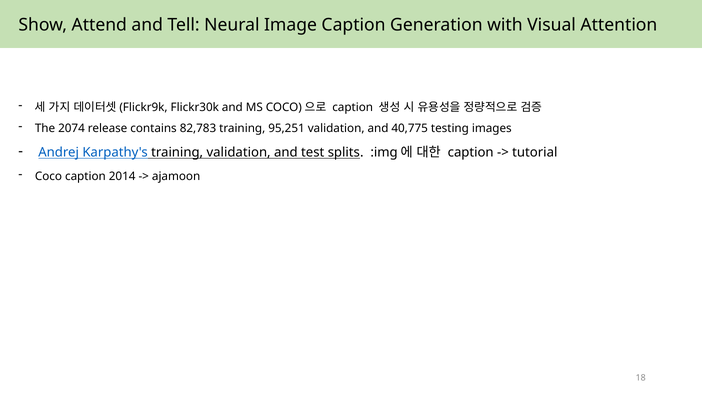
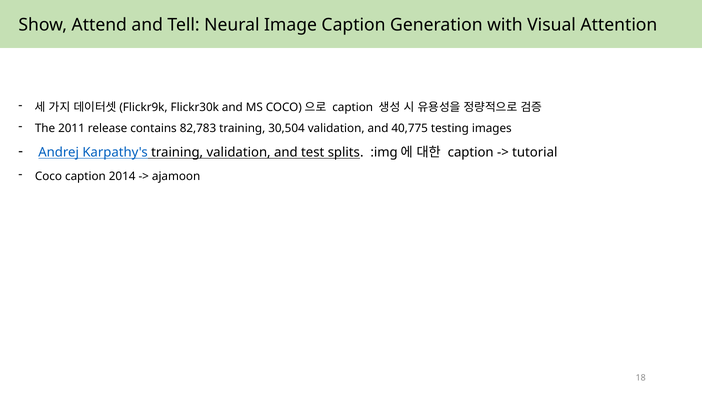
2074: 2074 -> 2011
95,251: 95,251 -> 30,504
